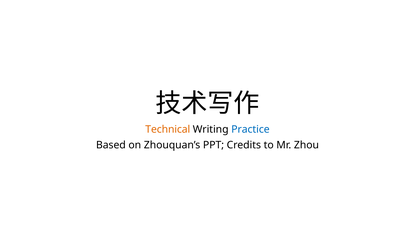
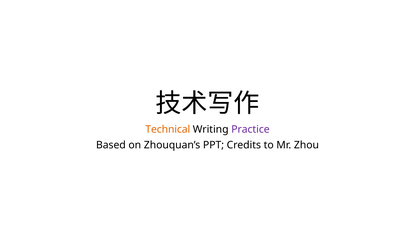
Practice colour: blue -> purple
